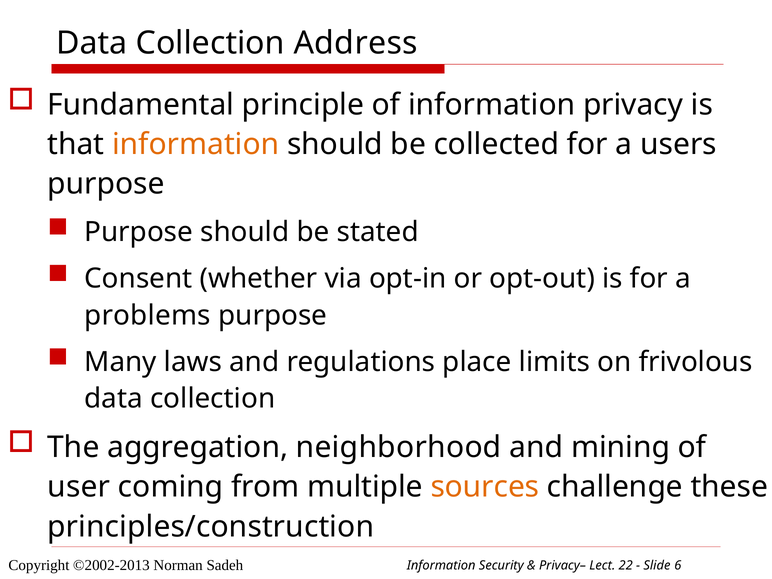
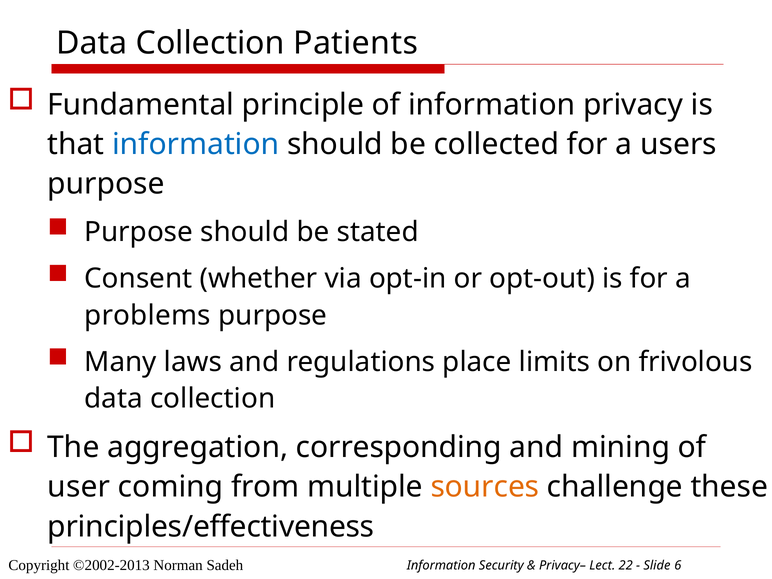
Address: Address -> Patients
information at (196, 144) colour: orange -> blue
neighborhood: neighborhood -> corresponding
principles/construction: principles/construction -> principles/effectiveness
